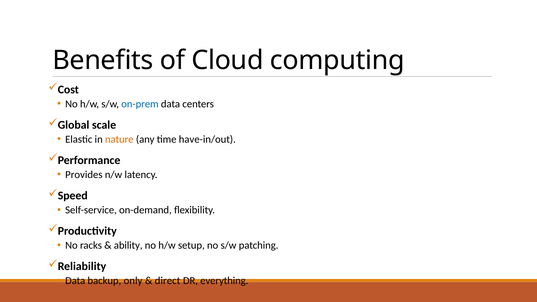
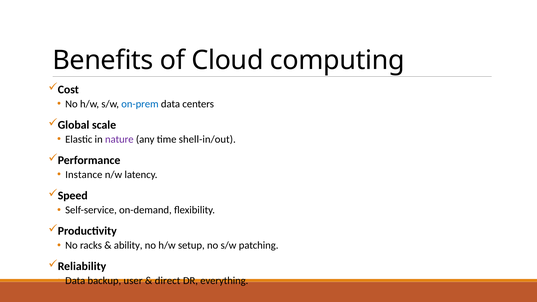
nature colour: orange -> purple
have-in/out: have-in/out -> shell-in/out
Provides: Provides -> Instance
only: only -> user
